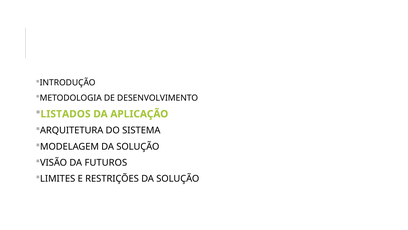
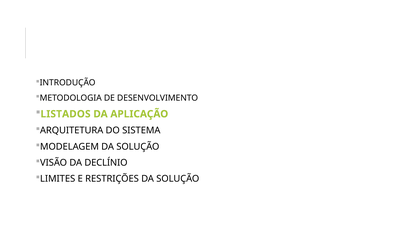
FUTUROS: FUTUROS -> DECLÍNIO
